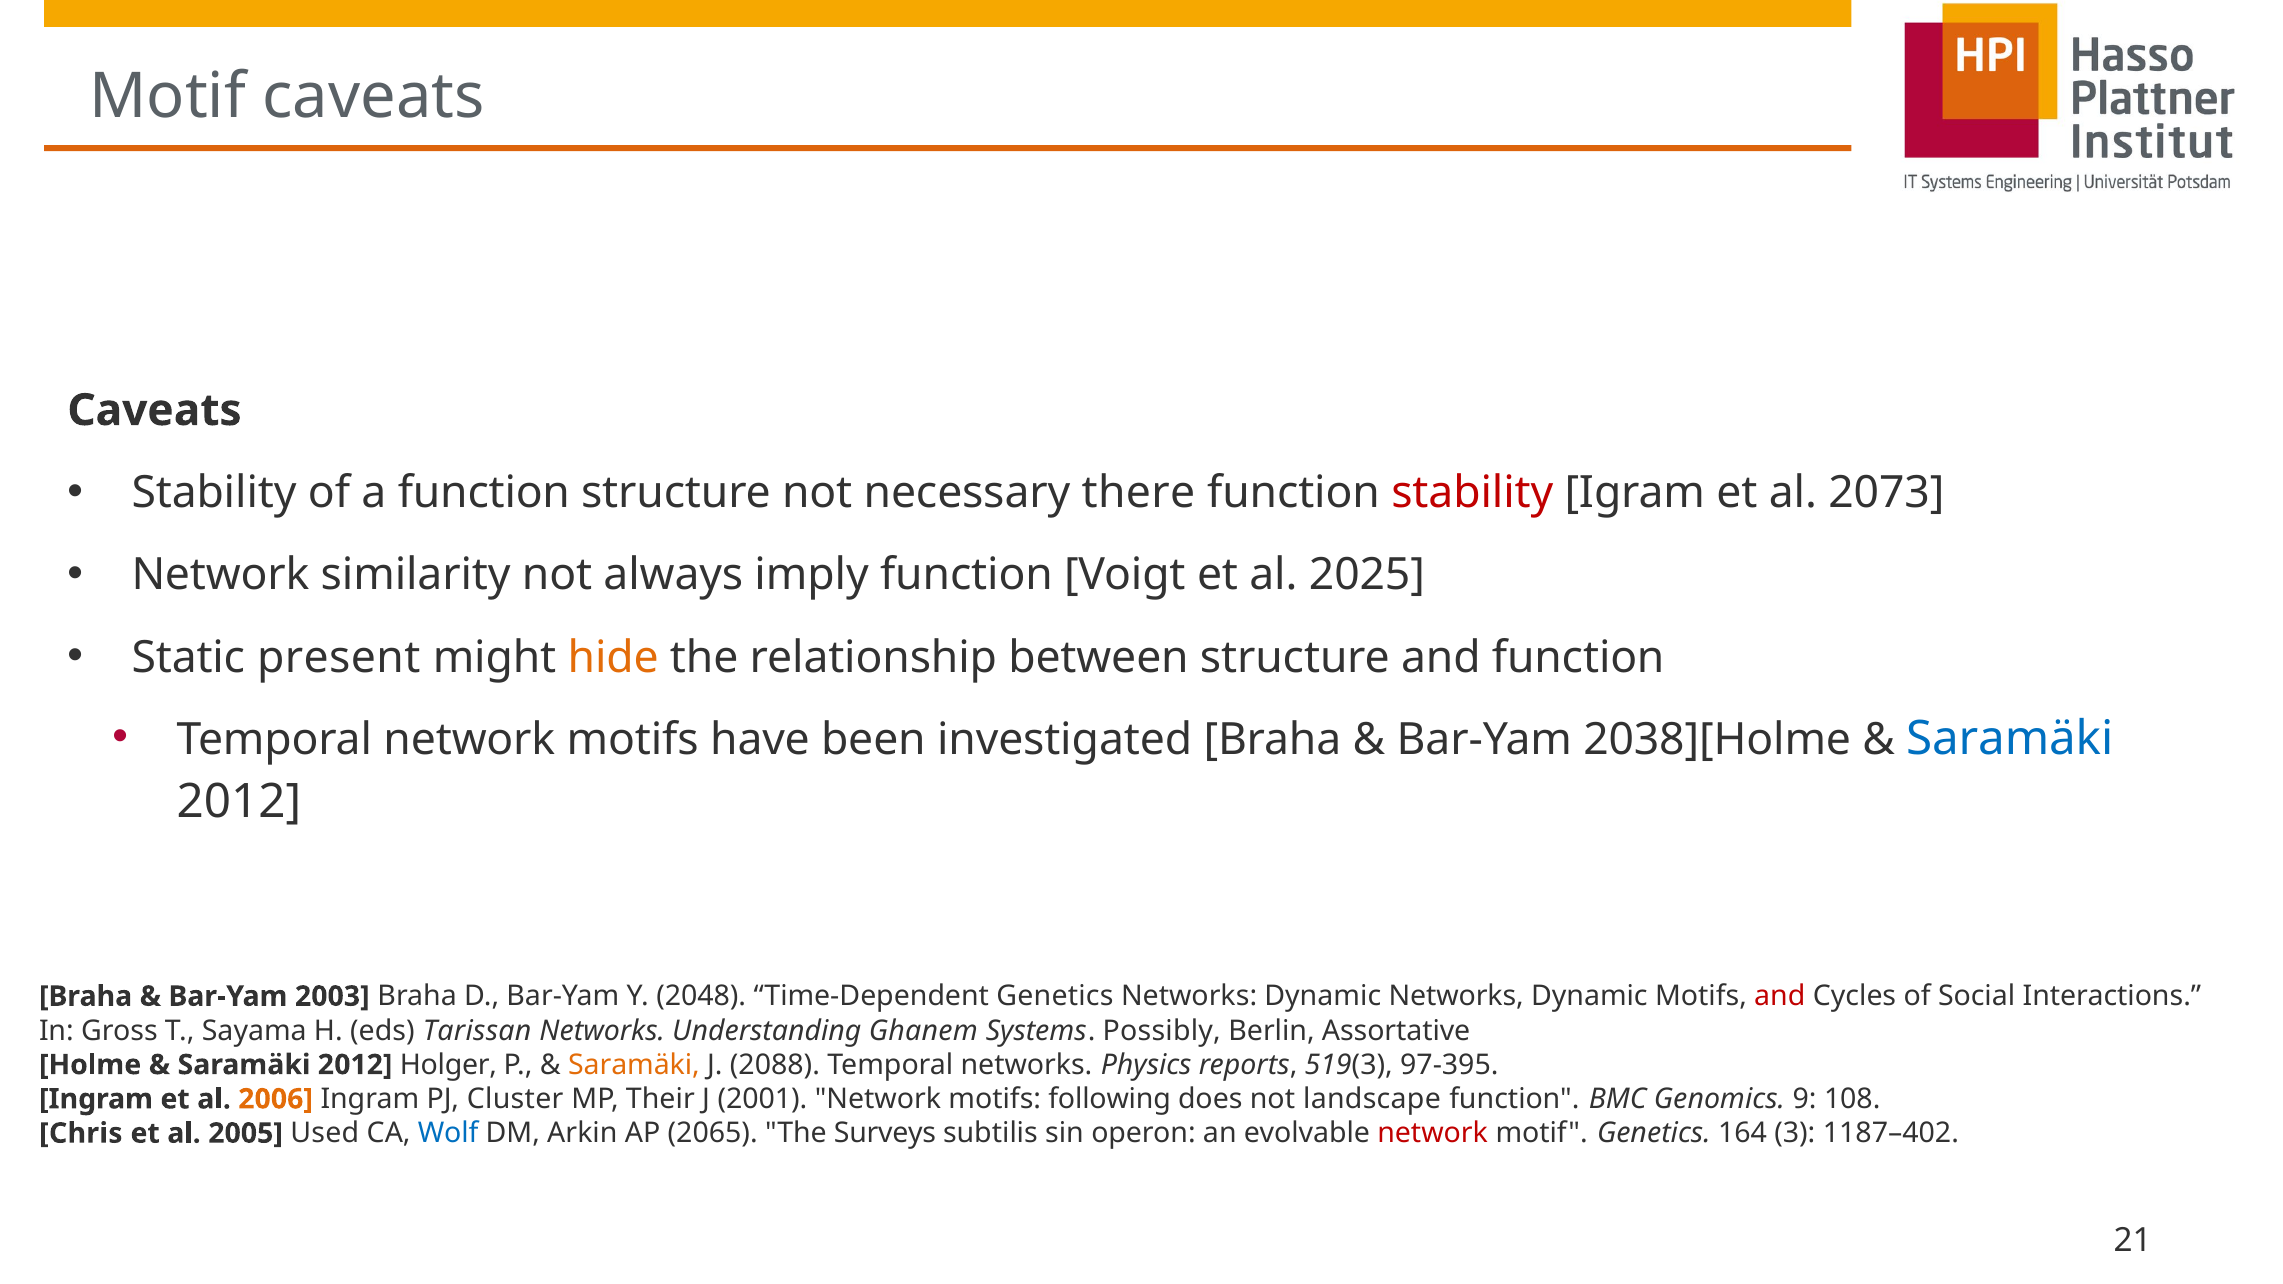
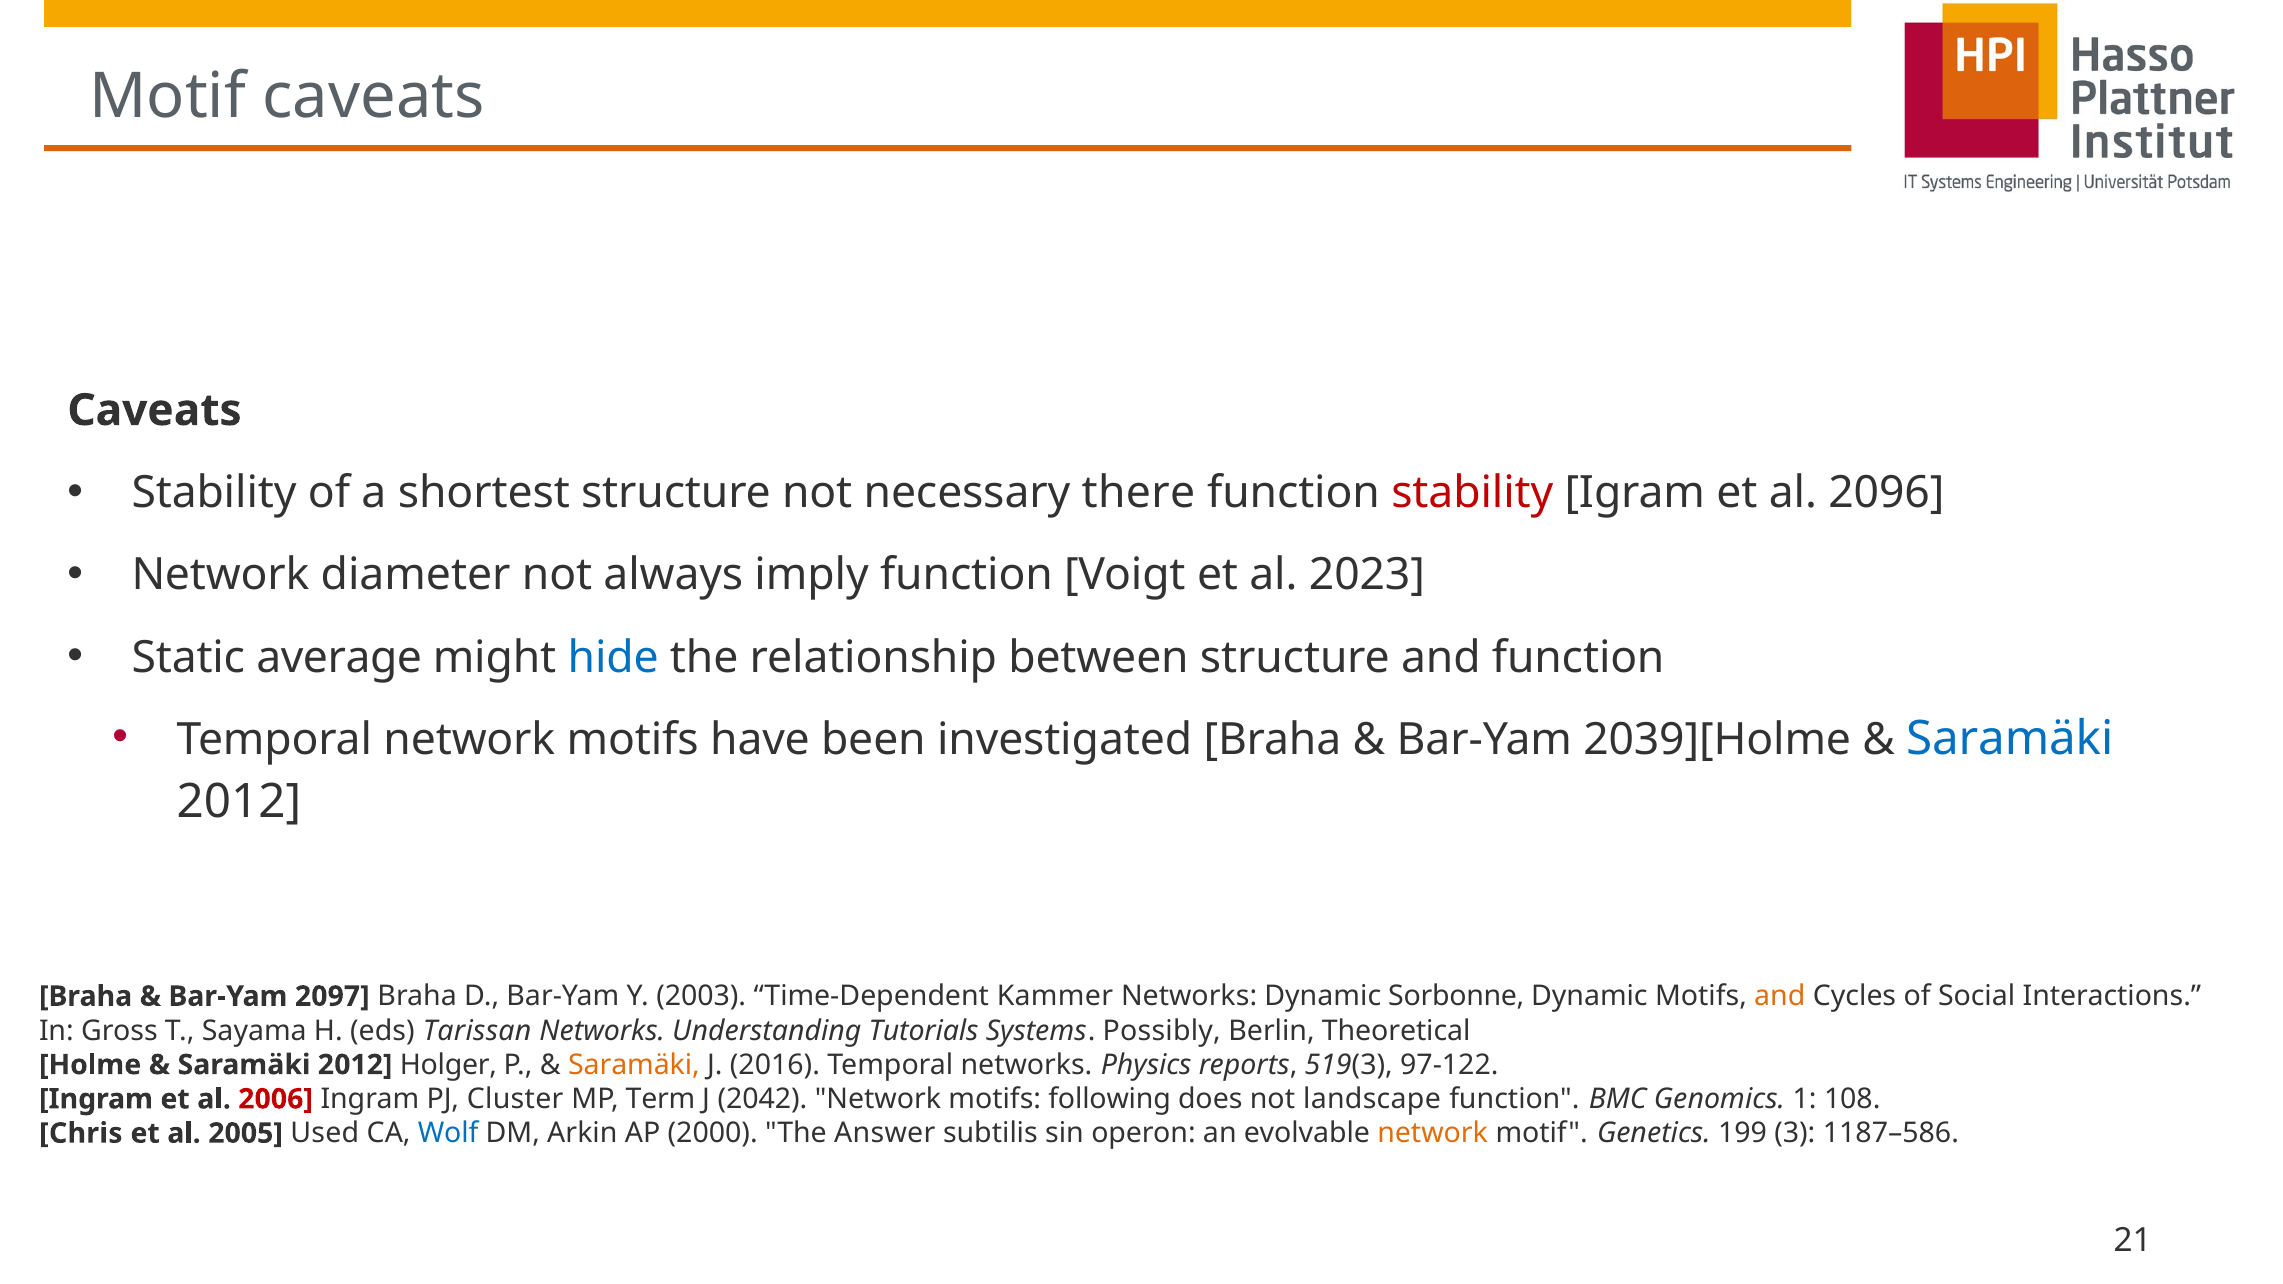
a function: function -> shortest
2073: 2073 -> 2096
similarity: similarity -> diameter
2025: 2025 -> 2023
present: present -> average
hide colour: orange -> blue
2038][Holme: 2038][Holme -> 2039][Holme
2003: 2003 -> 2097
2048: 2048 -> 2003
Time-Dependent Genetics: Genetics -> Kammer
Dynamic Networks: Networks -> Sorbonne
and at (1780, 996) colour: red -> orange
Ghanem: Ghanem -> Tutorials
Assortative: Assortative -> Theoretical
2088: 2088 -> 2016
97-395: 97-395 -> 97-122
2006 colour: orange -> red
Their: Their -> Term
2001: 2001 -> 2042
9: 9 -> 1
2065: 2065 -> 2000
Surveys: Surveys -> Answer
network at (1433, 1133) colour: red -> orange
164: 164 -> 199
1187–402: 1187–402 -> 1187–586
